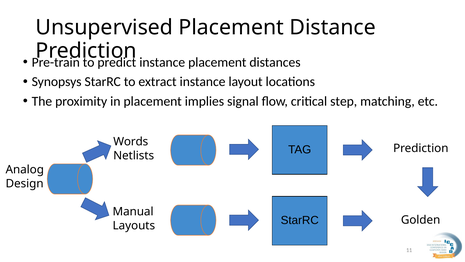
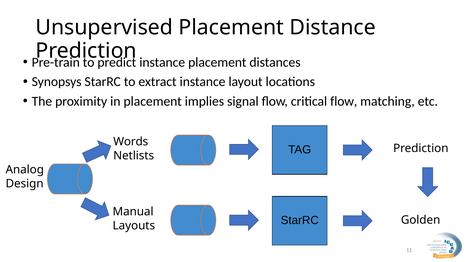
critical step: step -> flow
